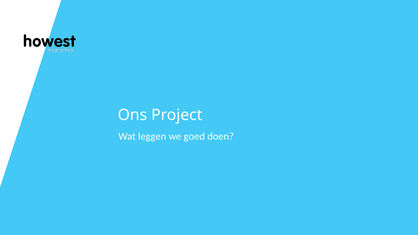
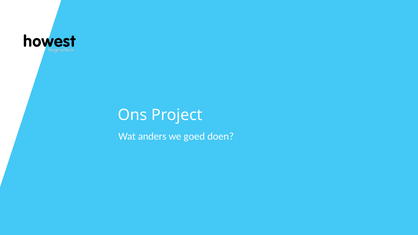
leggen: leggen -> anders
